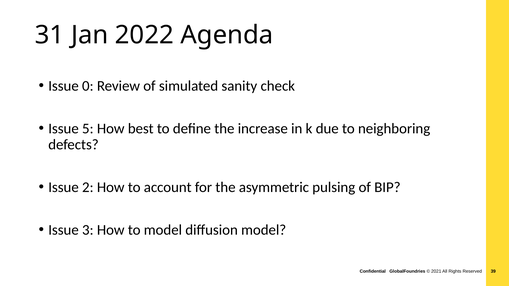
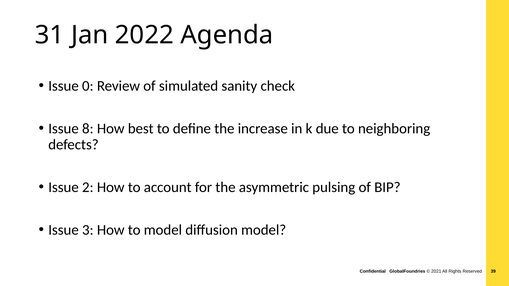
5: 5 -> 8
